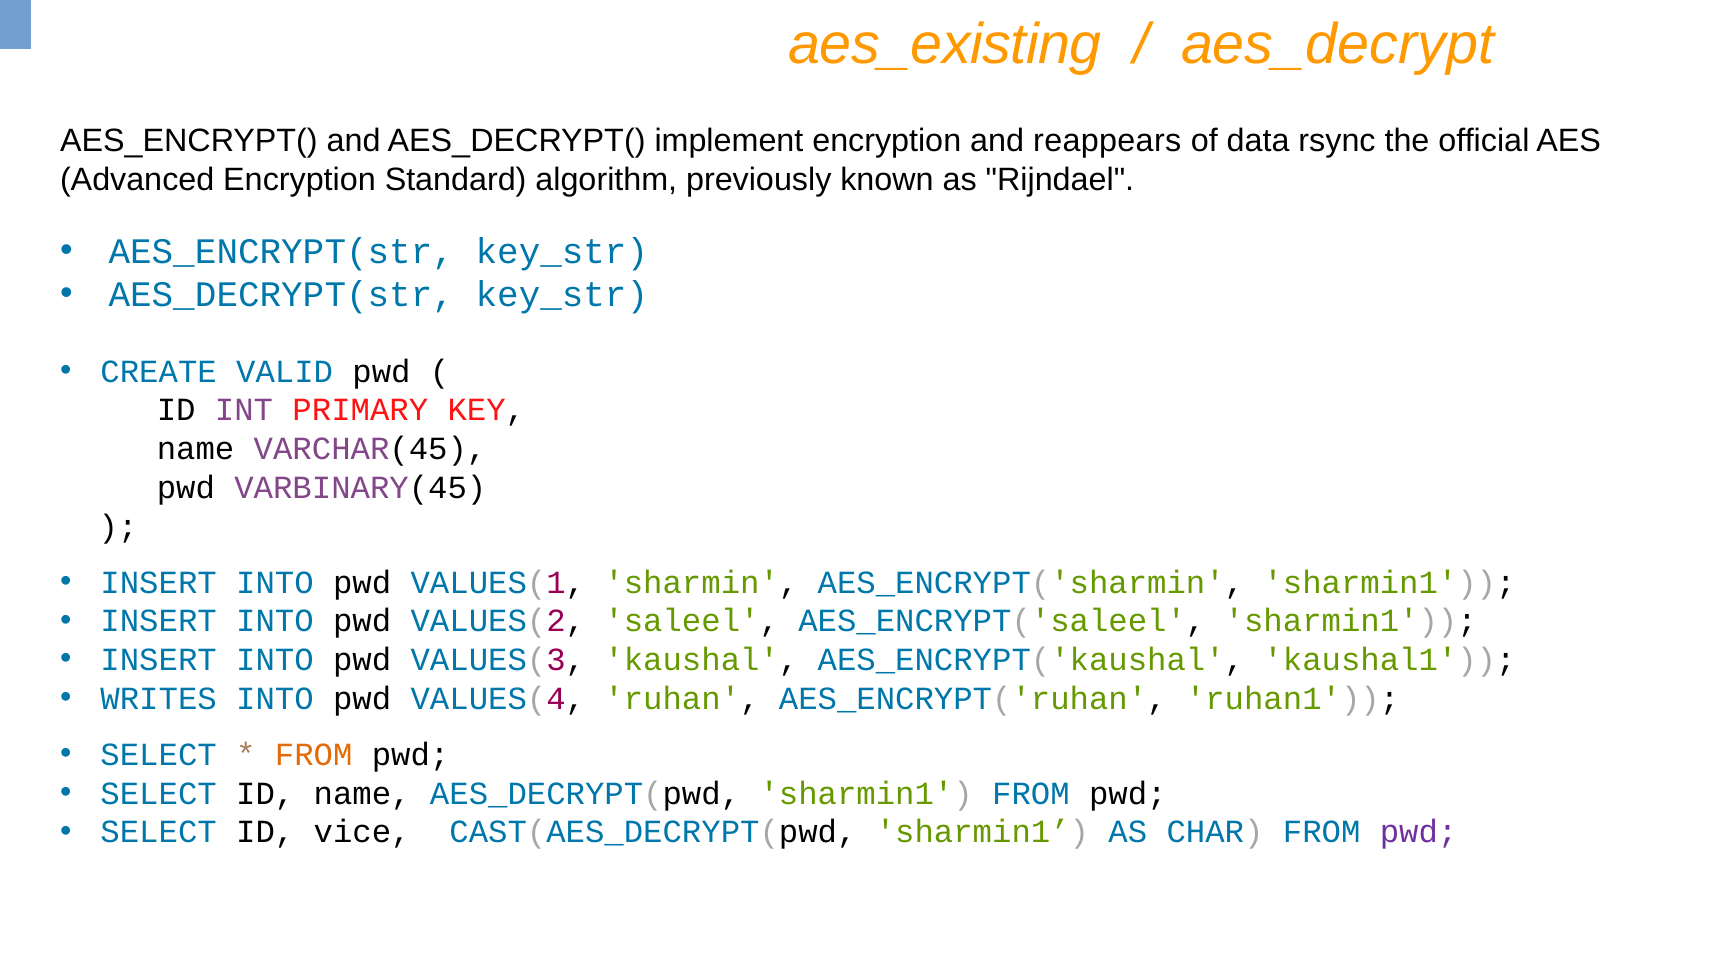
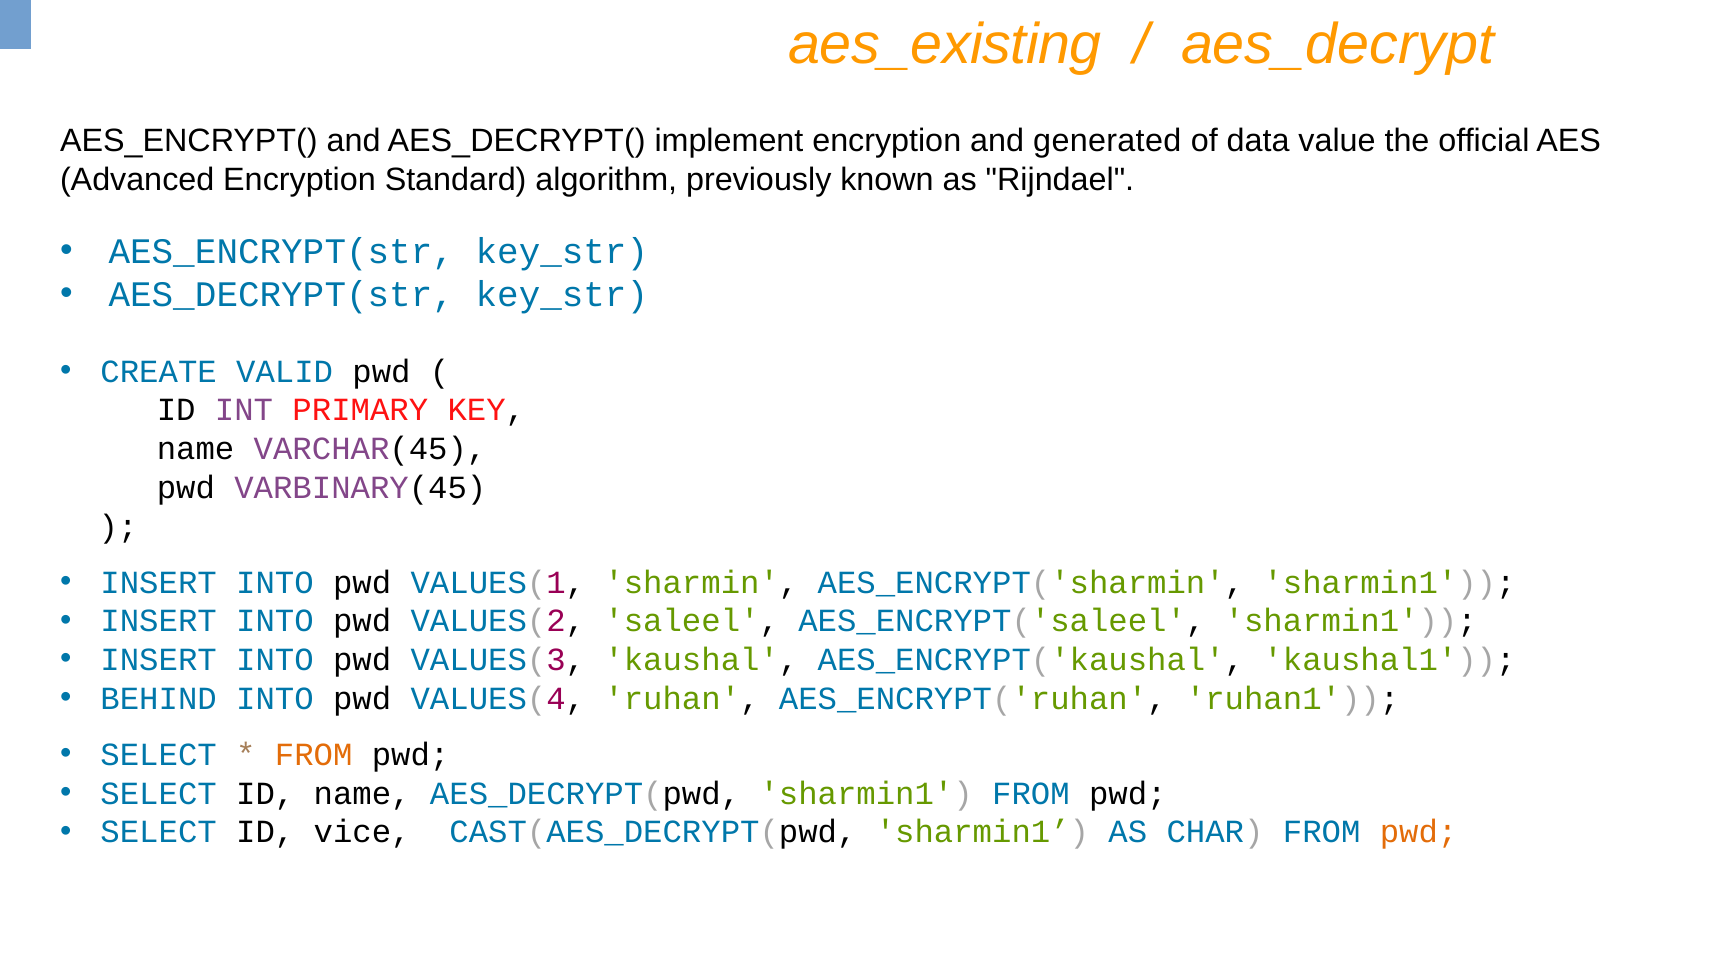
reappears: reappears -> generated
rsync: rsync -> value
WRITES: WRITES -> BEHIND
pwd at (1419, 832) colour: purple -> orange
